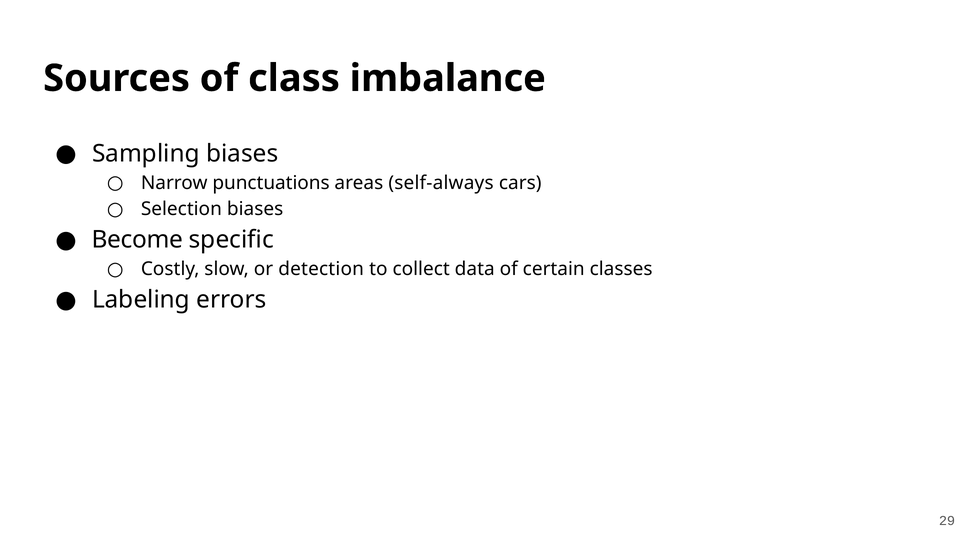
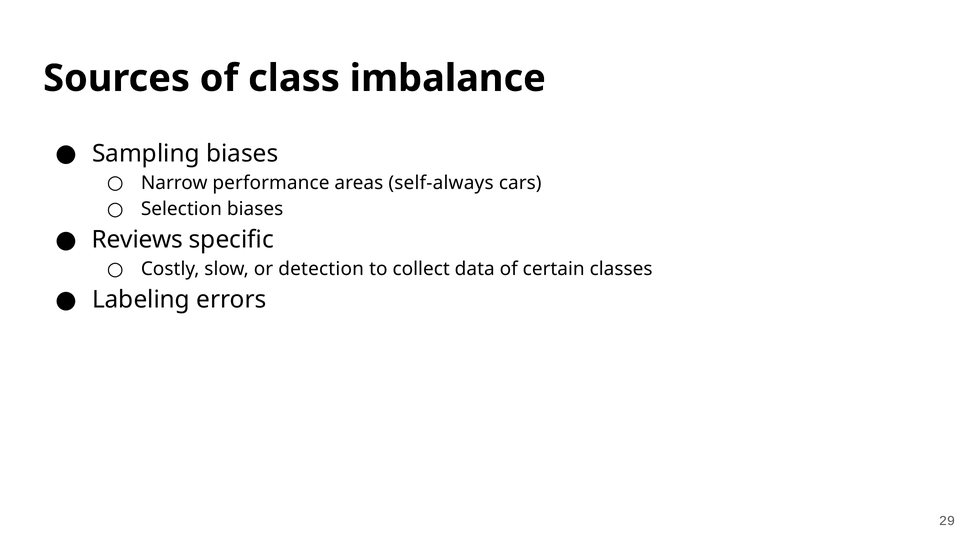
punctuations: punctuations -> performance
Become: Become -> Reviews
